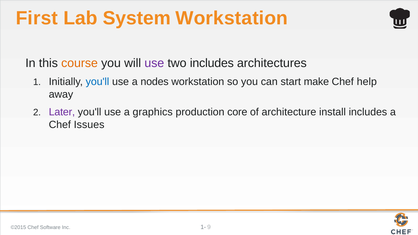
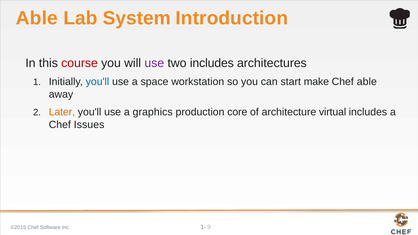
First at (37, 18): First -> Able
System Workstation: Workstation -> Introduction
course colour: orange -> red
nodes: nodes -> space
Chef help: help -> able
Later colour: purple -> orange
install: install -> virtual
